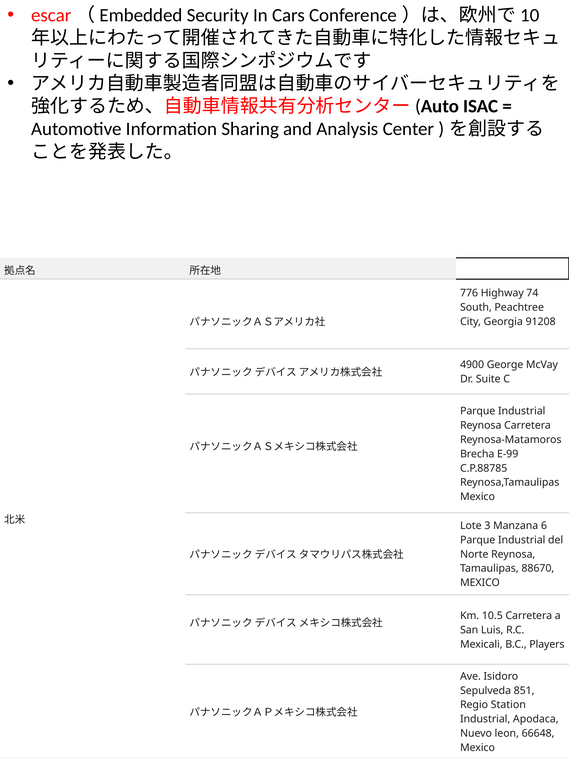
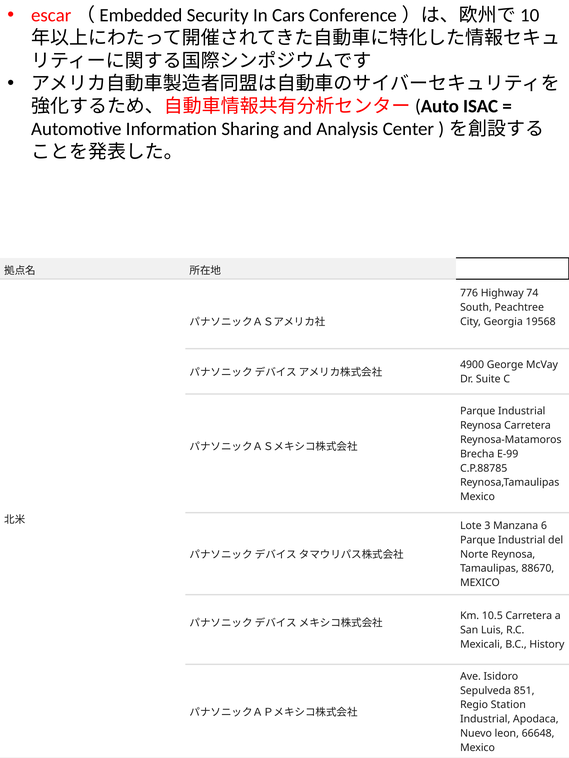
91208: 91208 -> 19568
Players: Players -> History
